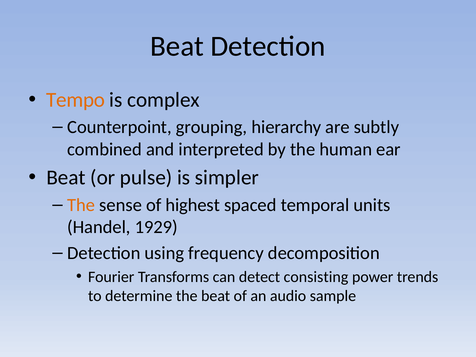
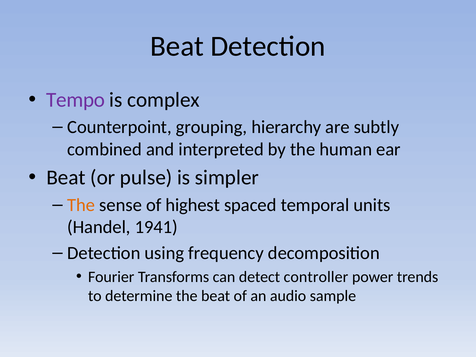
Tempo colour: orange -> purple
1929: 1929 -> 1941
consisting: consisting -> controller
